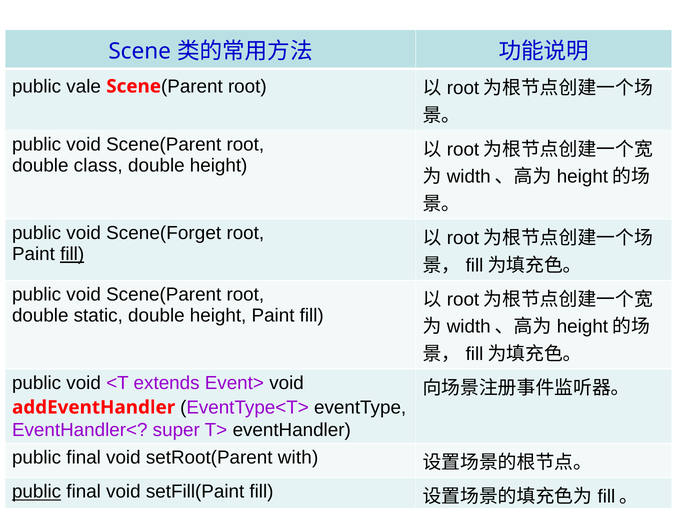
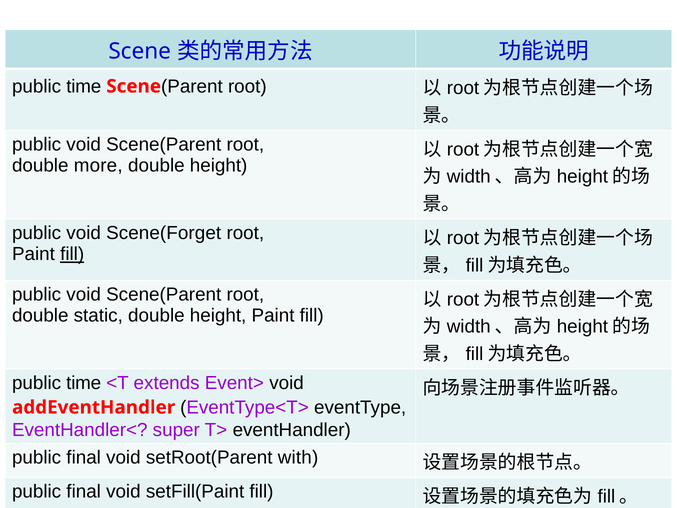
vale at (84, 86): vale -> time
class: class -> more
void at (84, 383): void -> time
public at (37, 492) underline: present -> none
